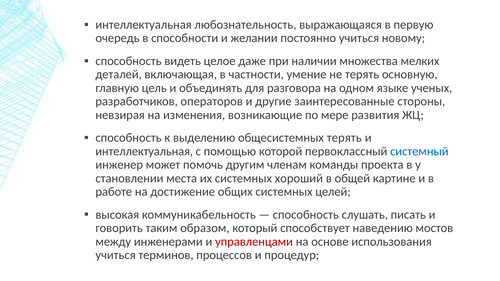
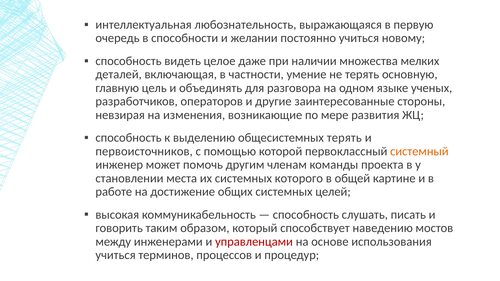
интеллектуальная at (144, 151): интеллектуальная -> первоисточников
системный colour: blue -> orange
хороший: хороший -> которого
